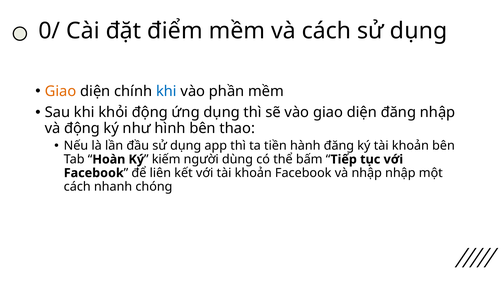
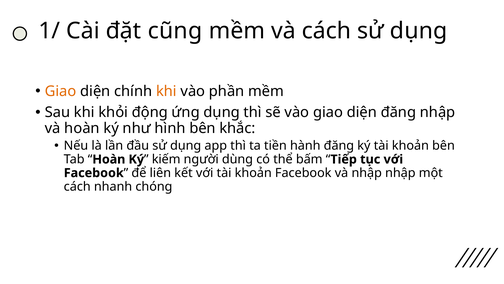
0/: 0/ -> 1/
điểm: điểm -> cũng
khi at (166, 91) colour: blue -> orange
và động: động -> hoàn
thao: thao -> khắc
